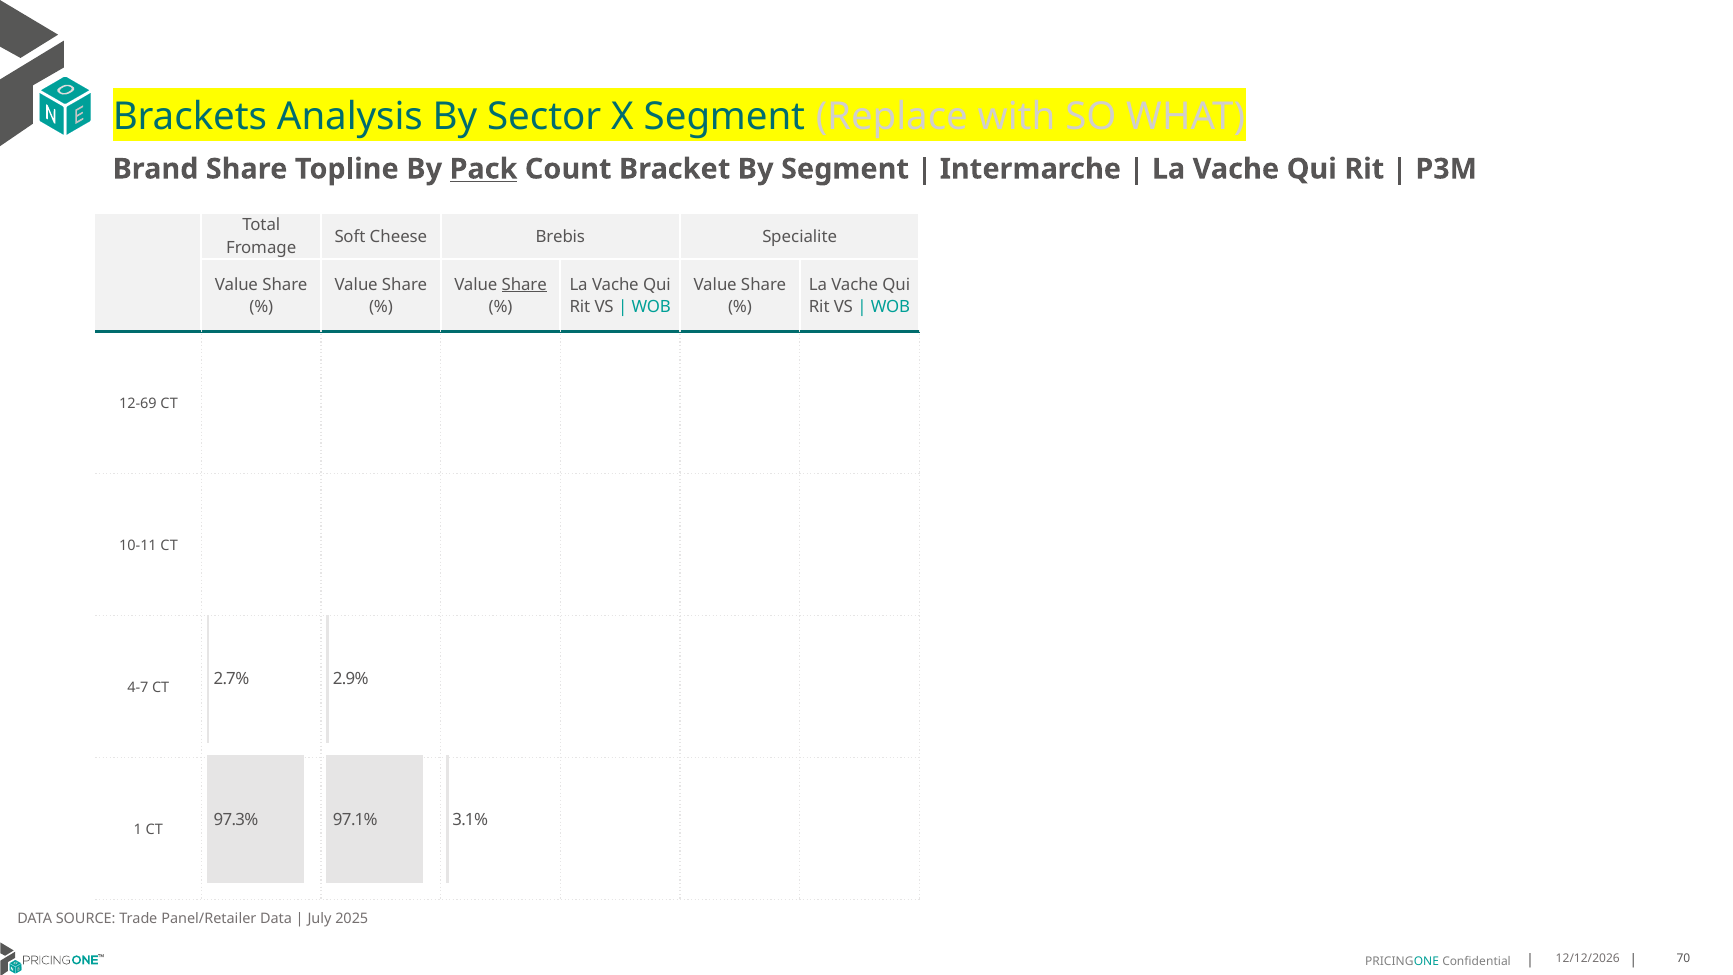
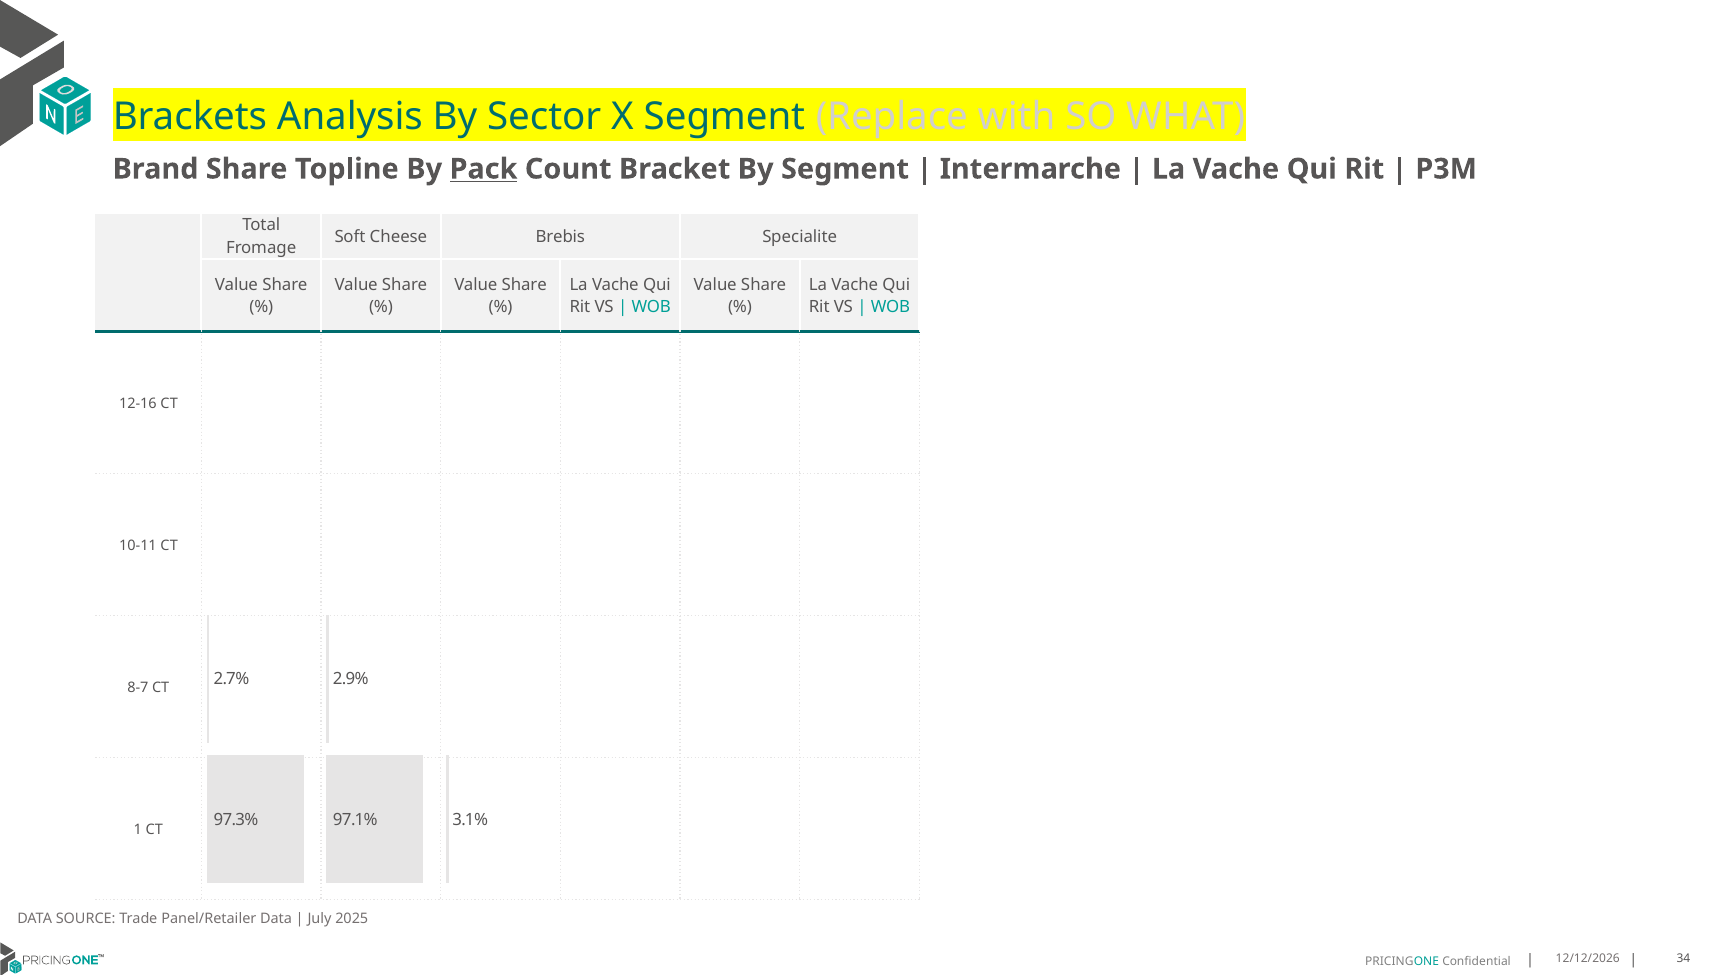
Share at (524, 285) underline: present -> none
12-69: 12-69 -> 12-16
4-7: 4-7 -> 8-7
70: 70 -> 34
